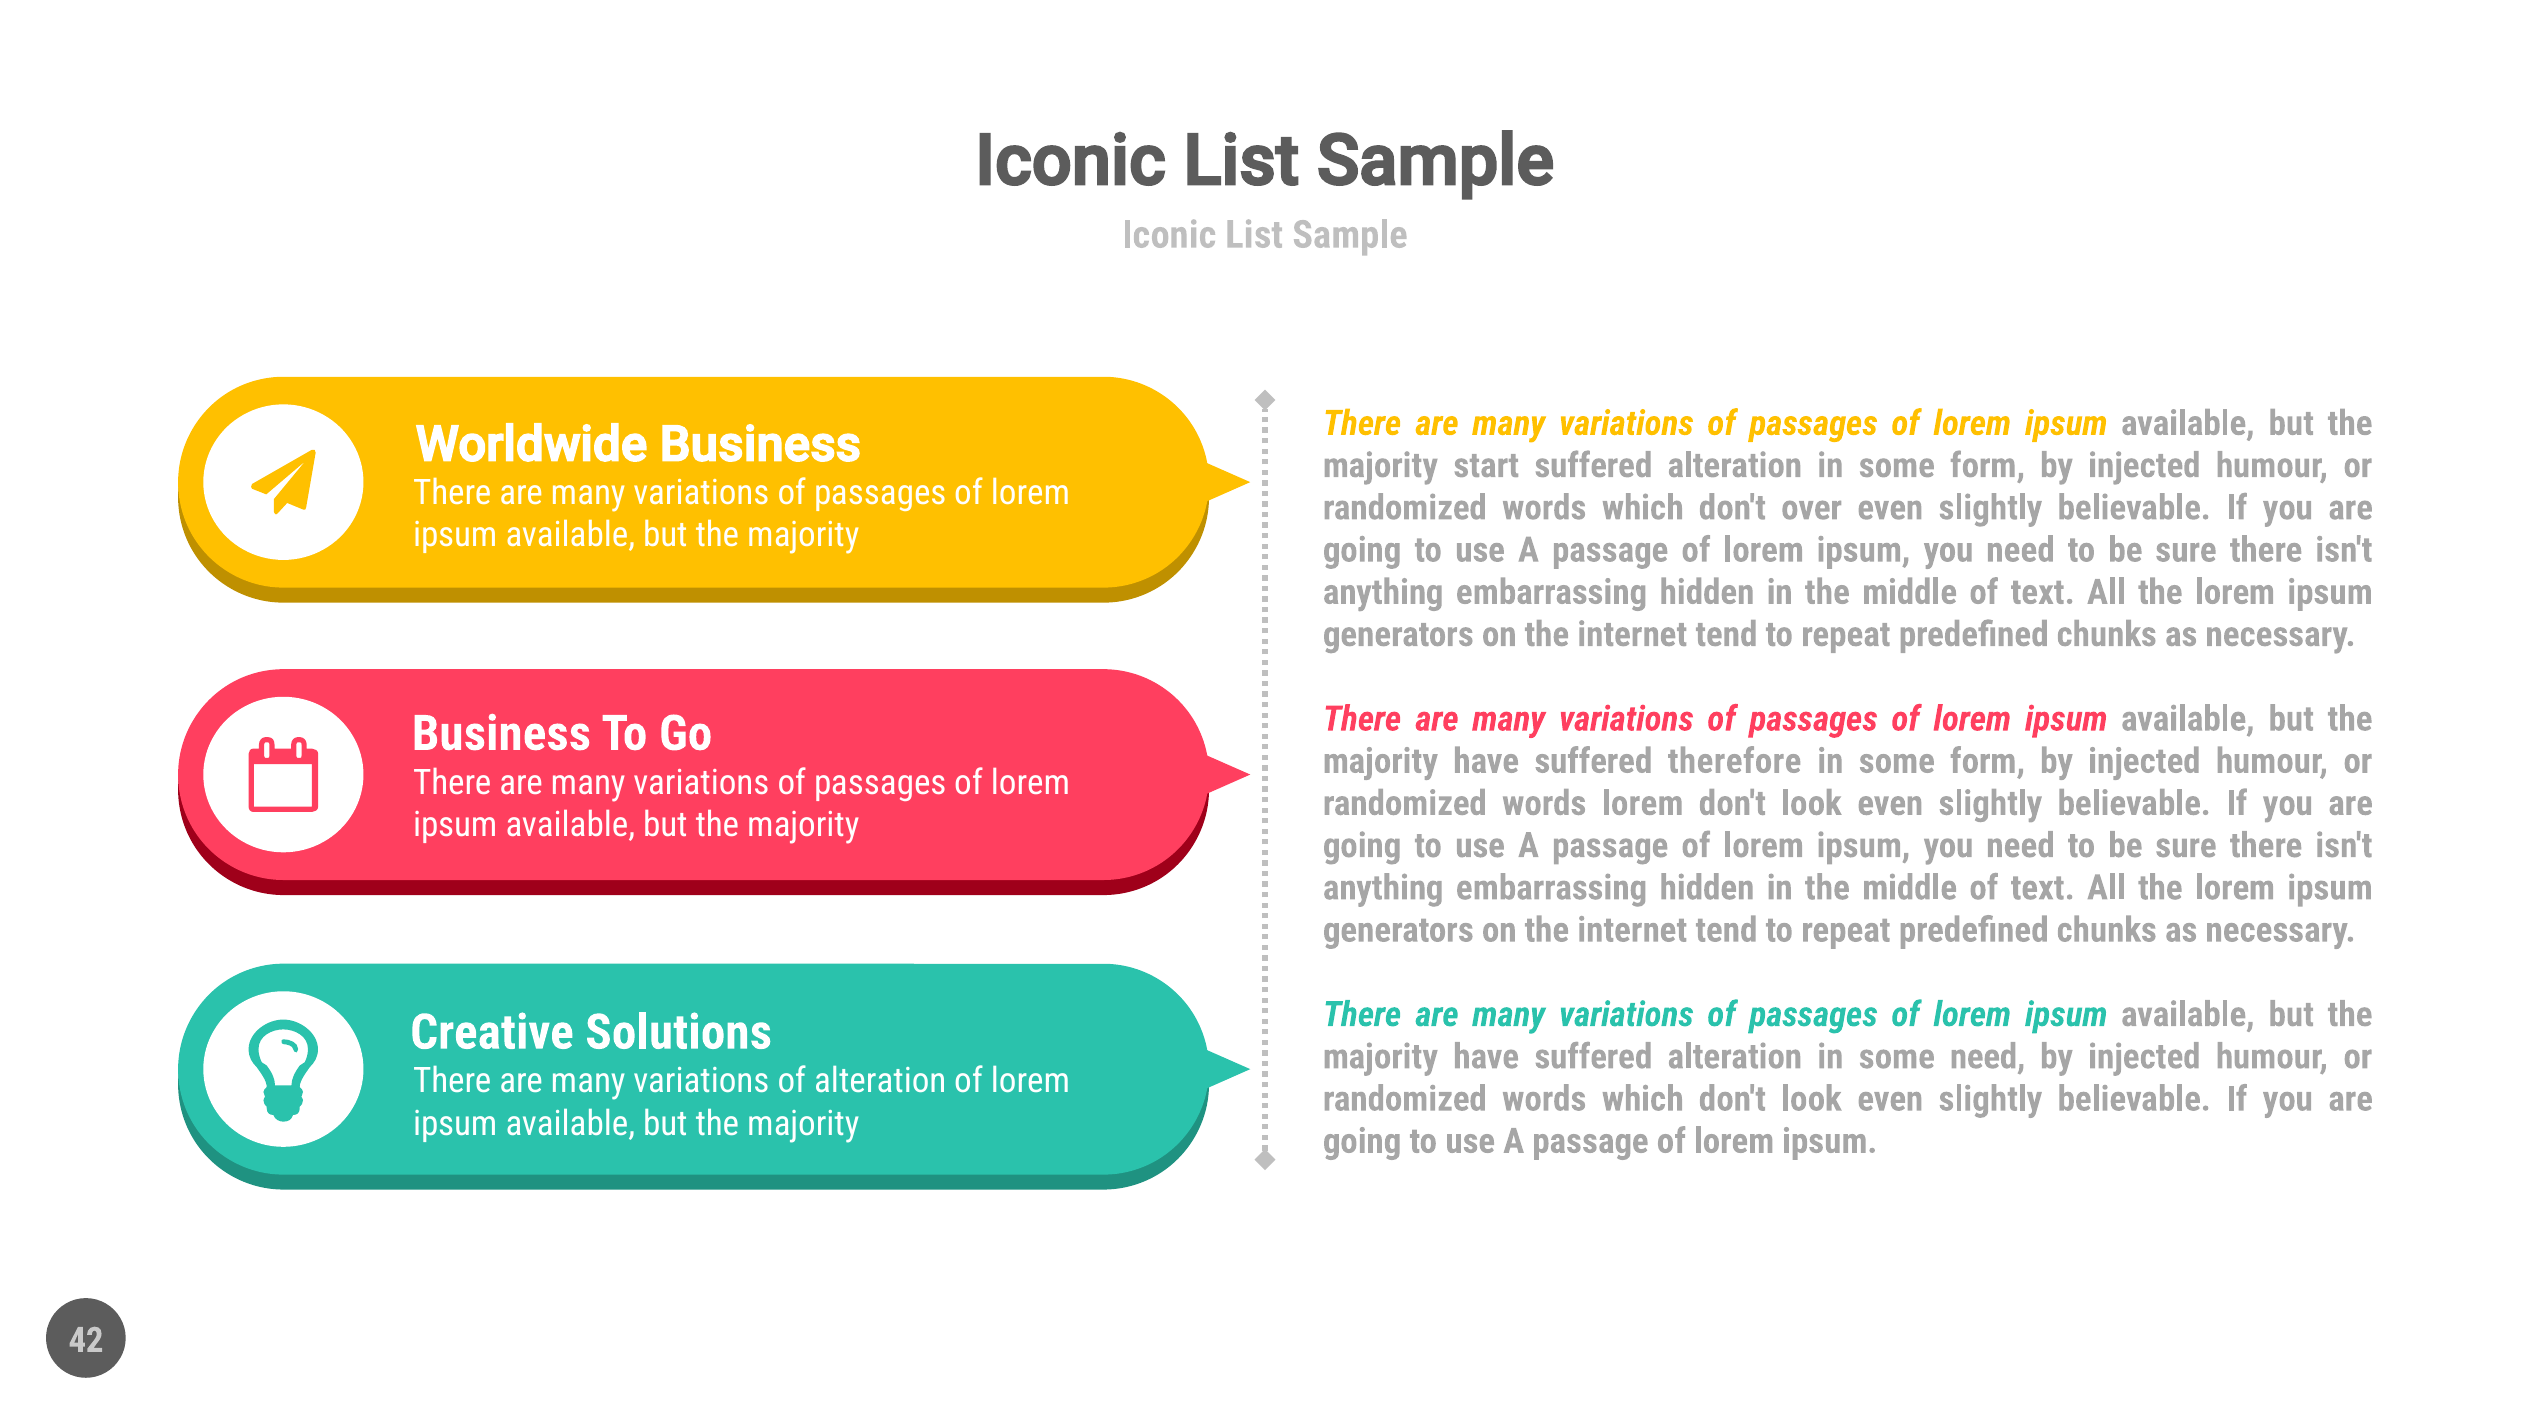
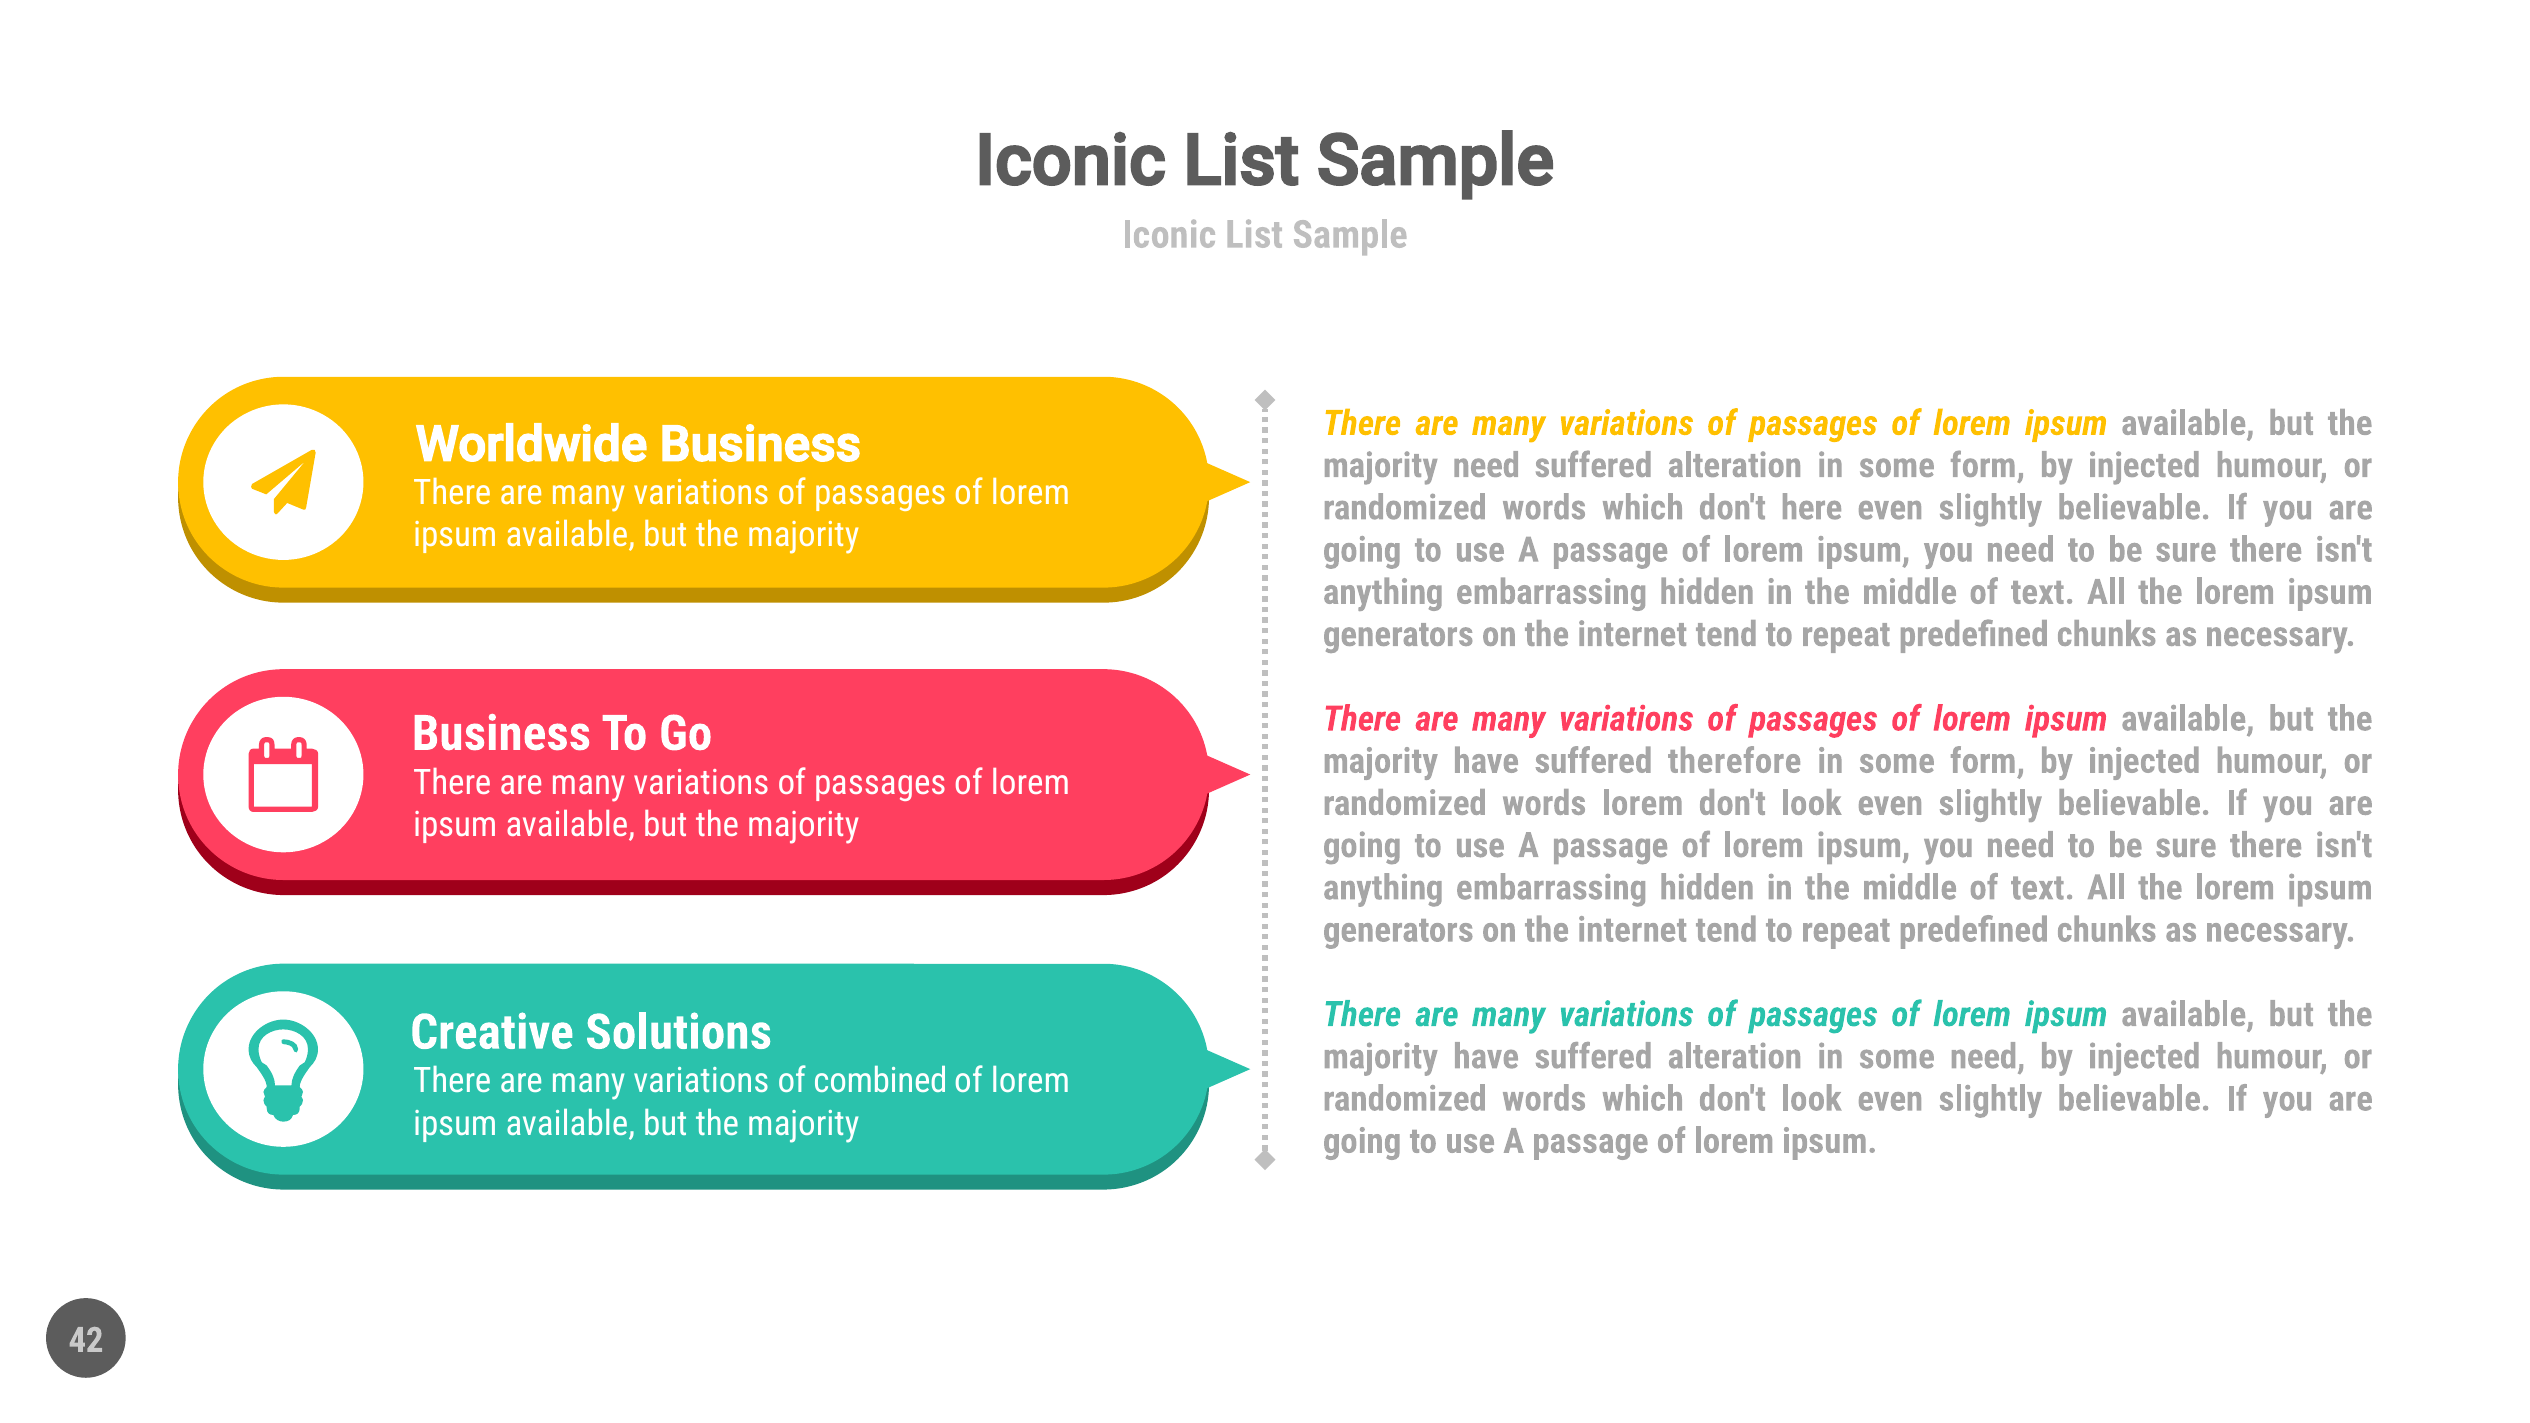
majority start: start -> need
over: over -> here
of alteration: alteration -> combined
